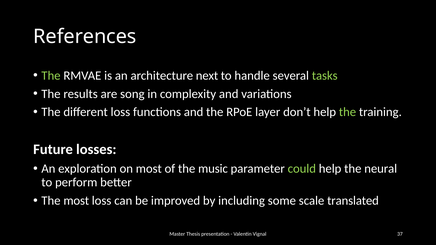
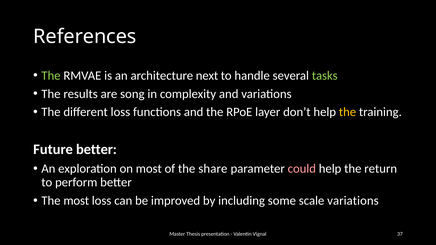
the at (347, 112) colour: light green -> yellow
Future losses: losses -> better
music: music -> share
could colour: light green -> pink
neural: neural -> return
scale translated: translated -> variations
